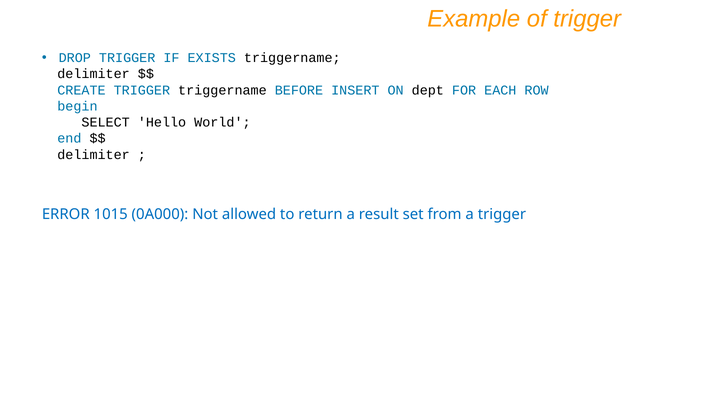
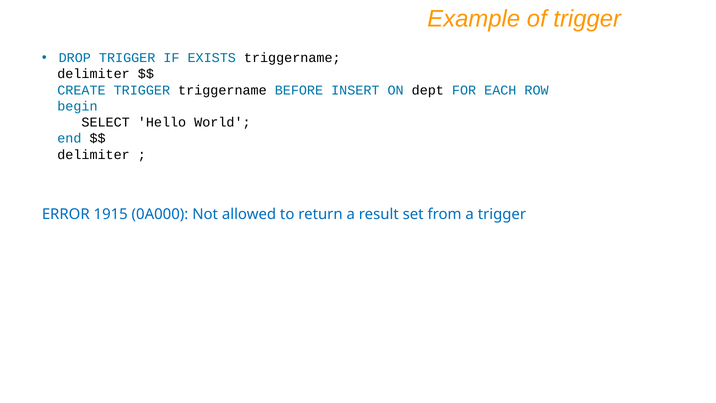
1015: 1015 -> 1915
